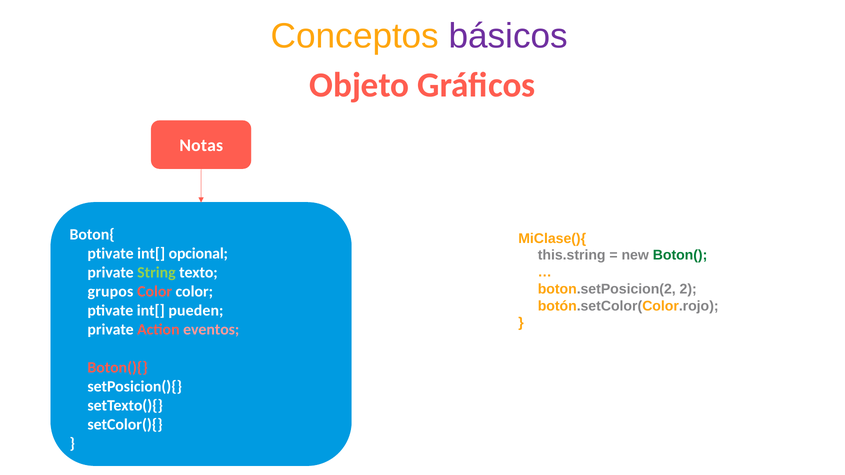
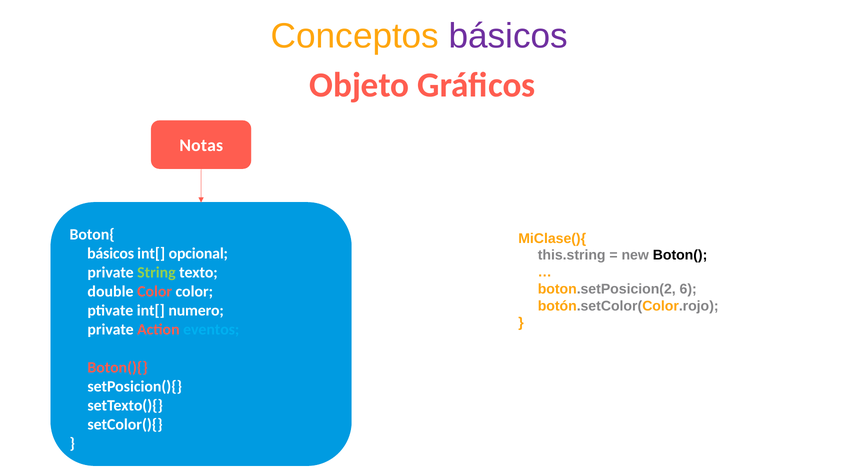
ptivate at (111, 254): ptivate -> básicos
Boton( colour: green -> black
2: 2 -> 6
grupos: grupos -> double
pueden: pueden -> numero
eventos colour: pink -> light blue
